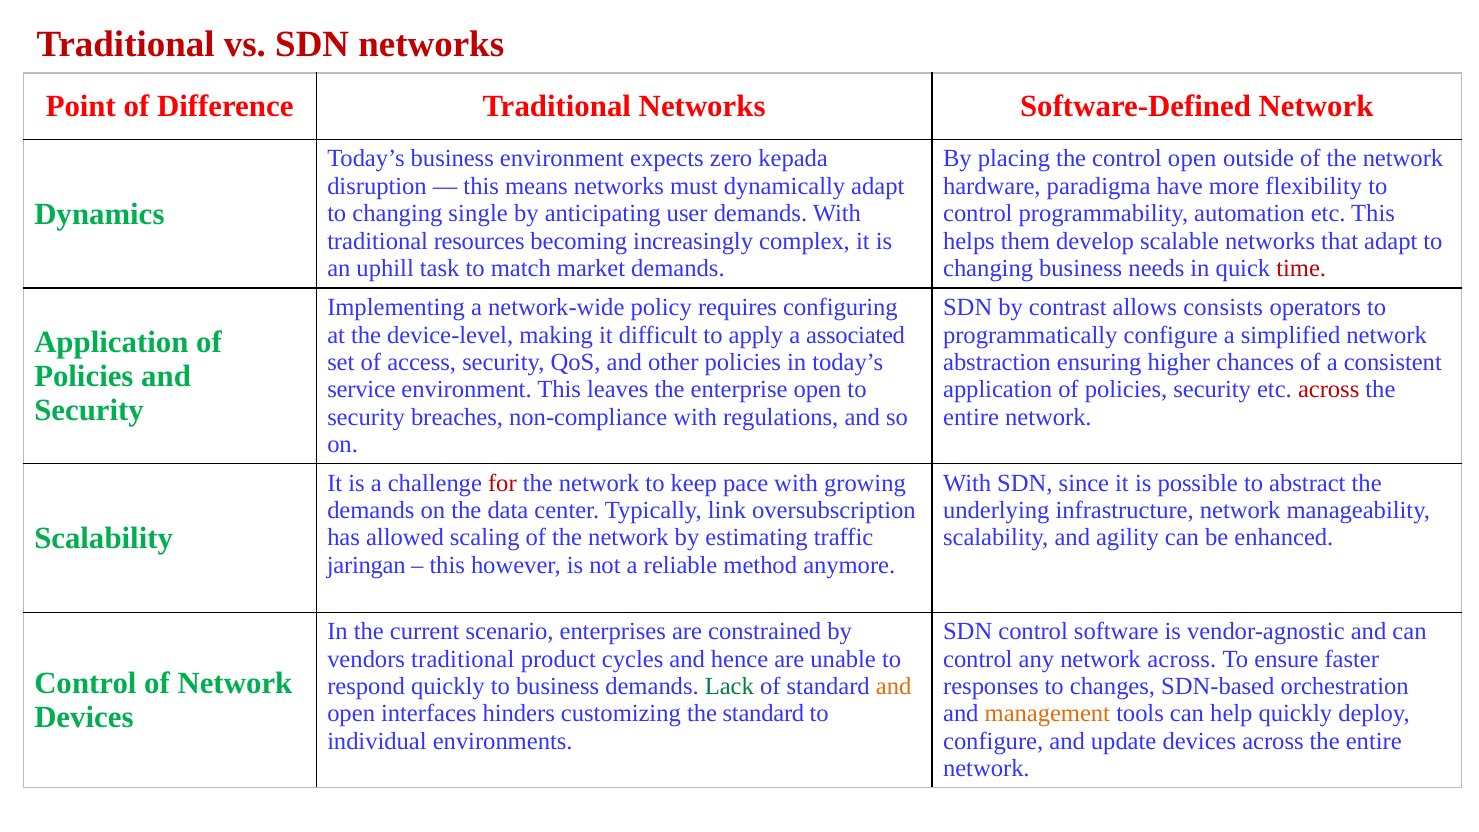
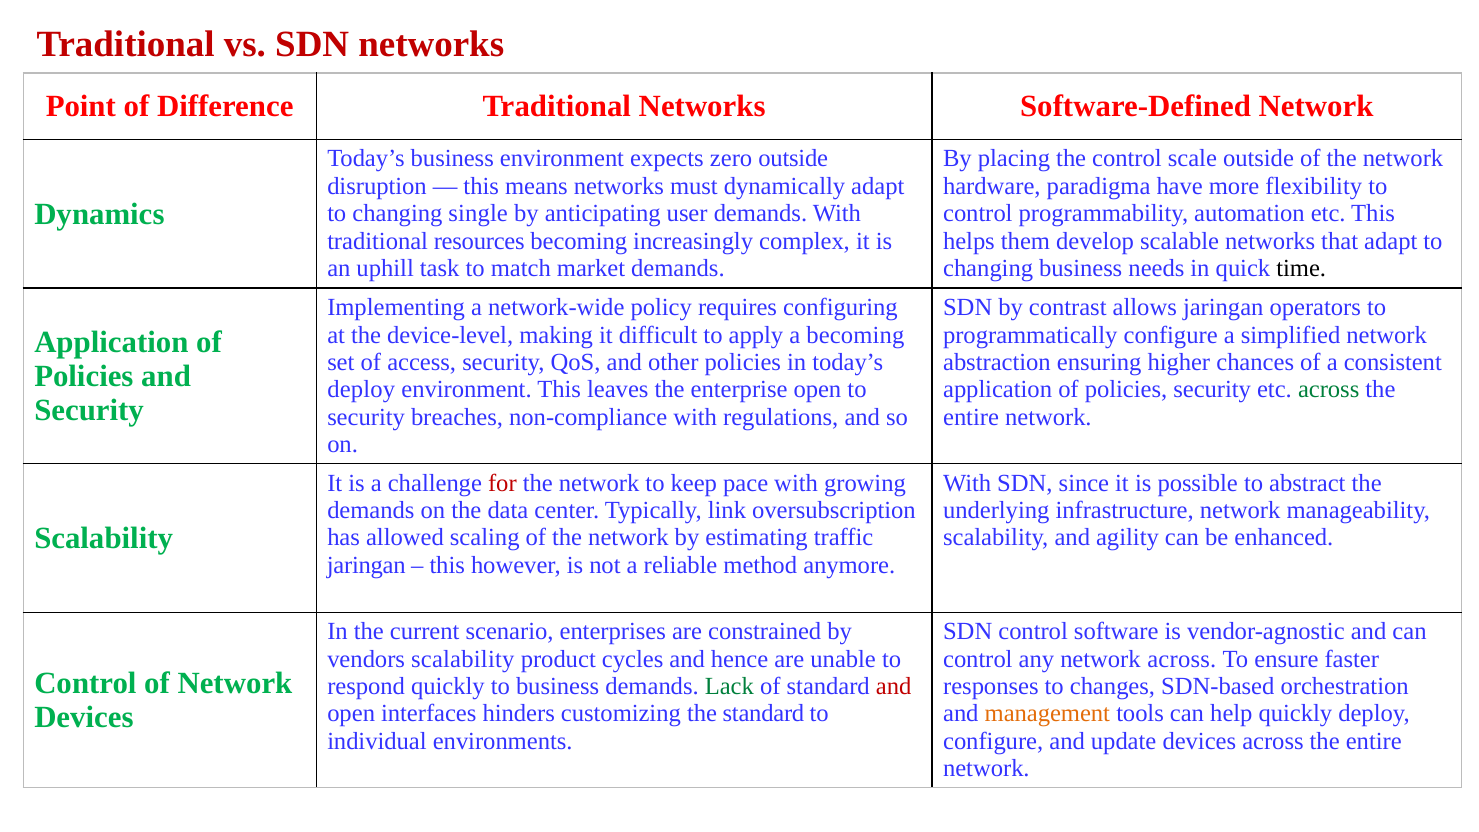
zero kepada: kepada -> outside
control open: open -> scale
time colour: red -> black
allows consists: consists -> jaringan
a associated: associated -> becoming
service at (361, 390): service -> deploy
across at (1329, 390) colour: red -> green
vendors traditional: traditional -> scalability
and at (894, 686) colour: orange -> red
